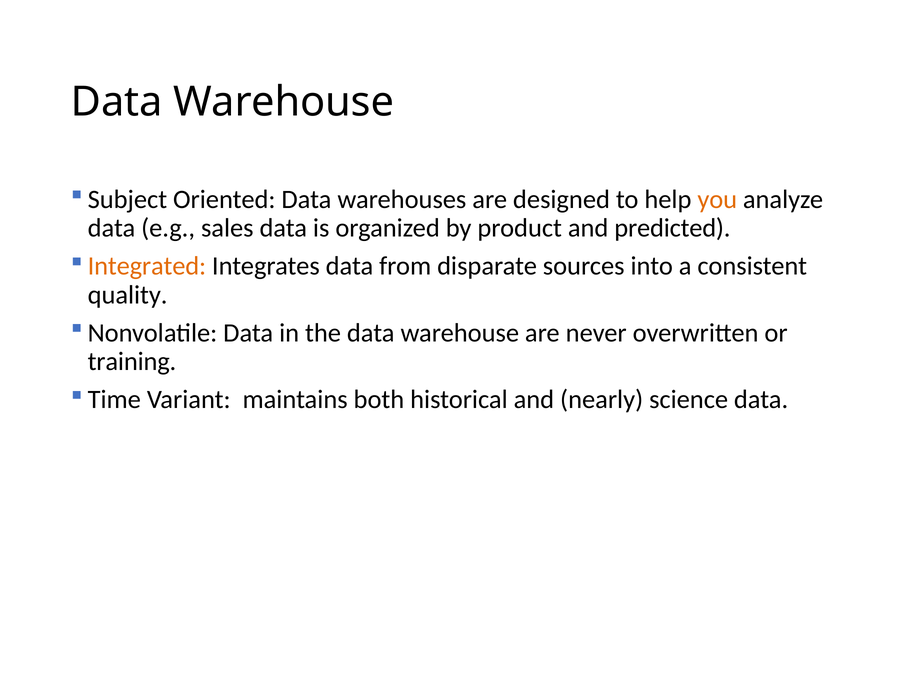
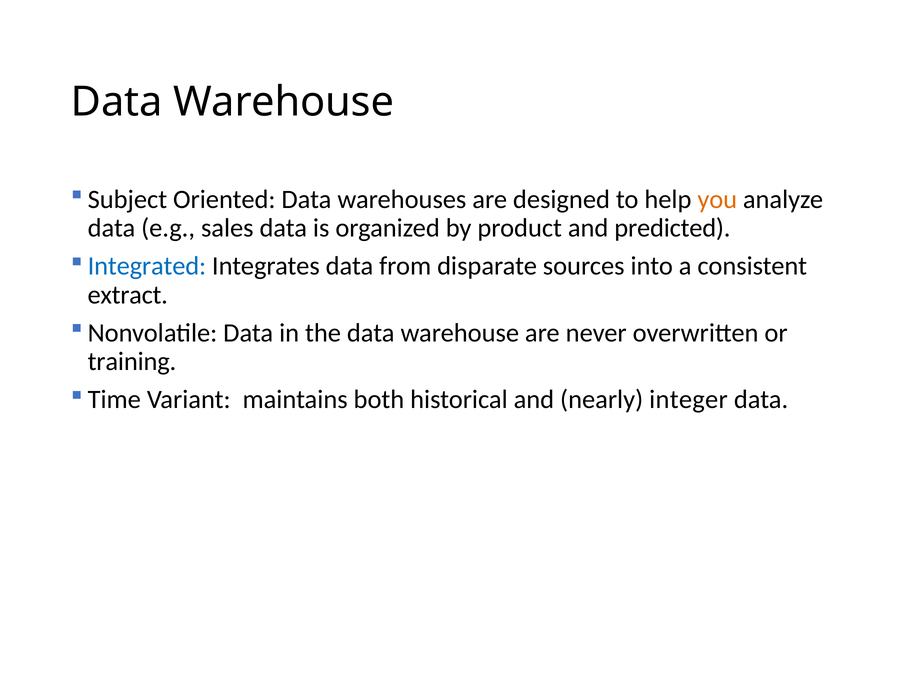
Integrated colour: orange -> blue
quality: quality -> extract
science: science -> integer
